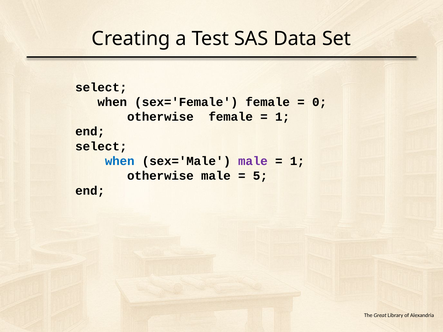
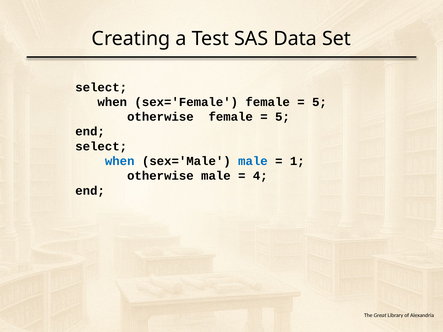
0 at (319, 102): 0 -> 5
1 at (282, 117): 1 -> 5
male at (253, 161) colour: purple -> blue
5: 5 -> 4
